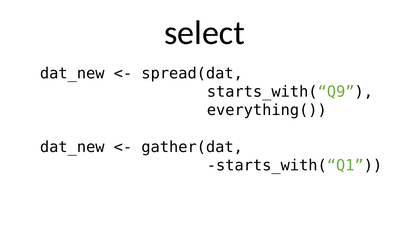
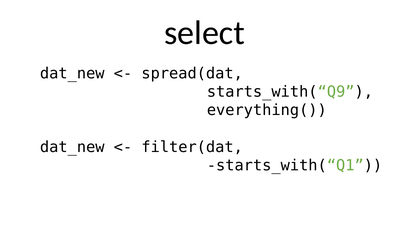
gather(dat: gather(dat -> filter(dat
